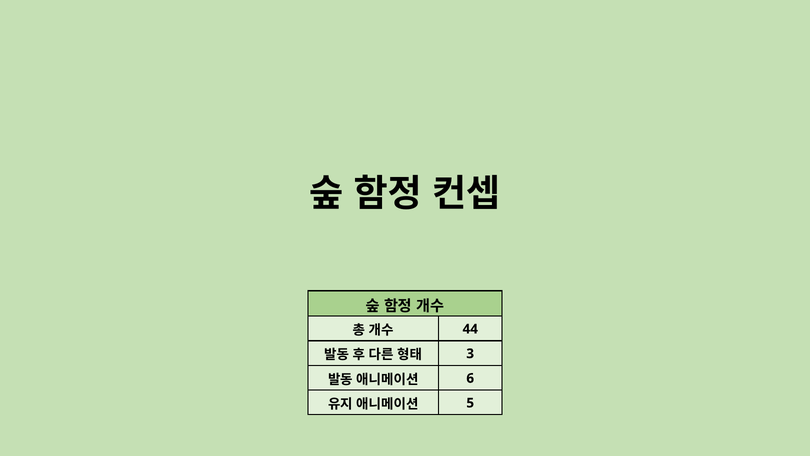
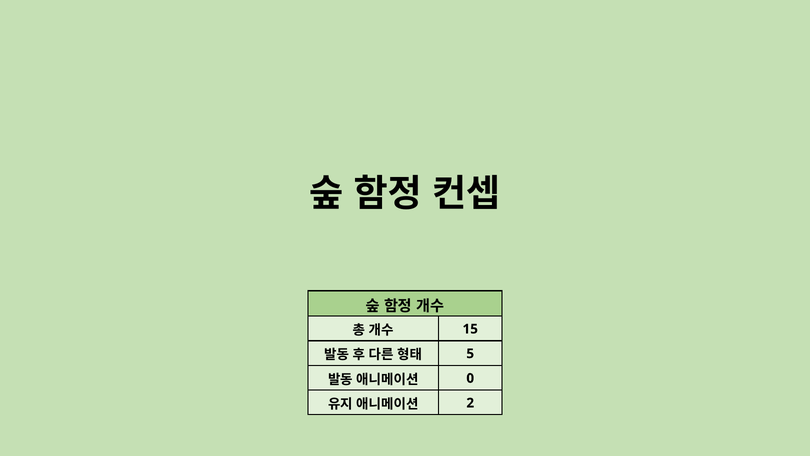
44: 44 -> 15
3: 3 -> 5
6: 6 -> 0
5: 5 -> 2
